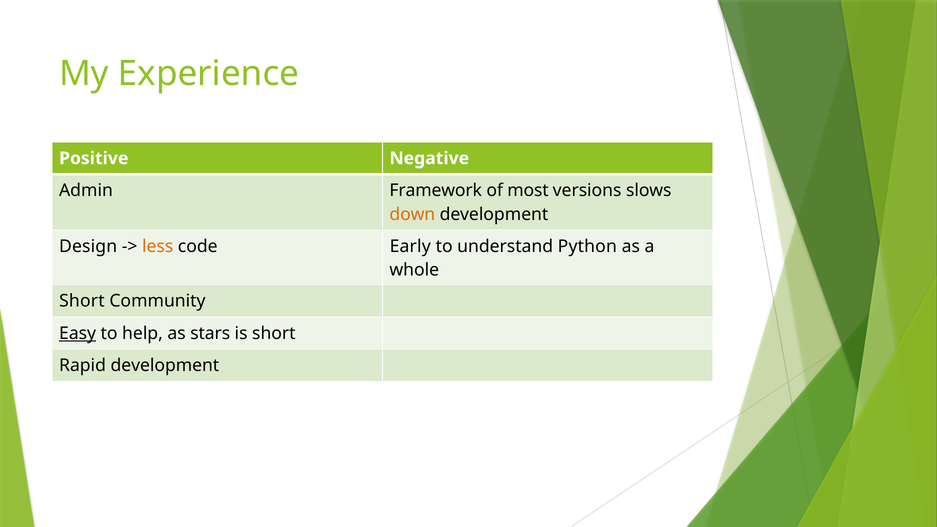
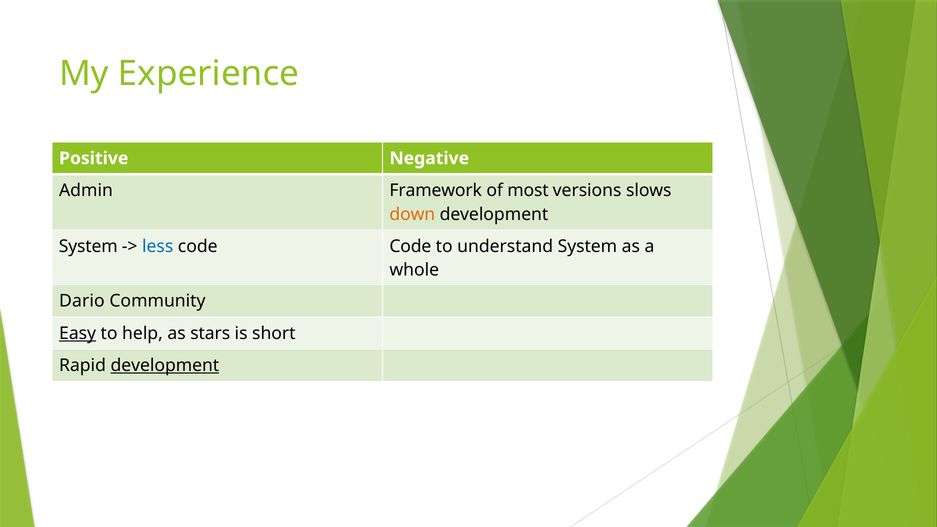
Design at (88, 246): Design -> System
less colour: orange -> blue
code Early: Early -> Code
understand Python: Python -> System
Short at (82, 301): Short -> Dario
development at (165, 366) underline: none -> present
